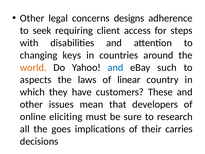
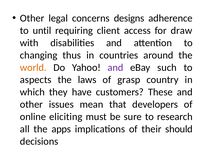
seek: seek -> until
steps: steps -> draw
keys: keys -> thus
and at (115, 67) colour: blue -> purple
linear: linear -> grasp
goes: goes -> apps
carries: carries -> should
